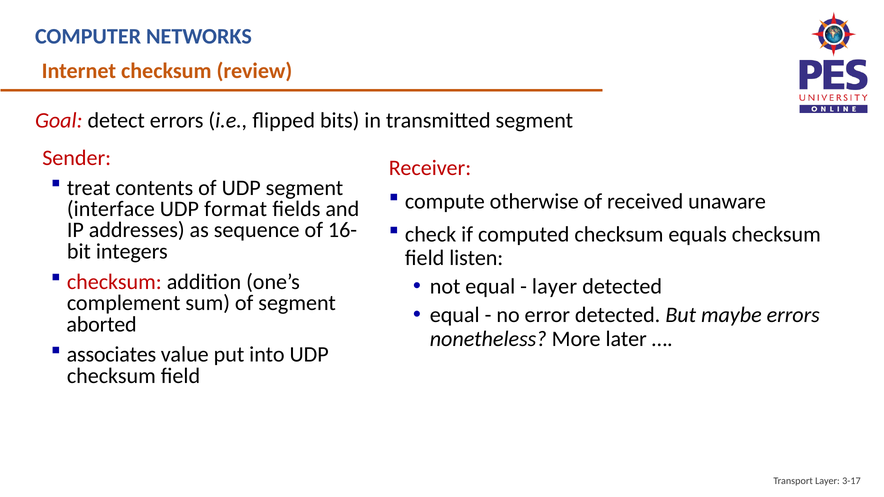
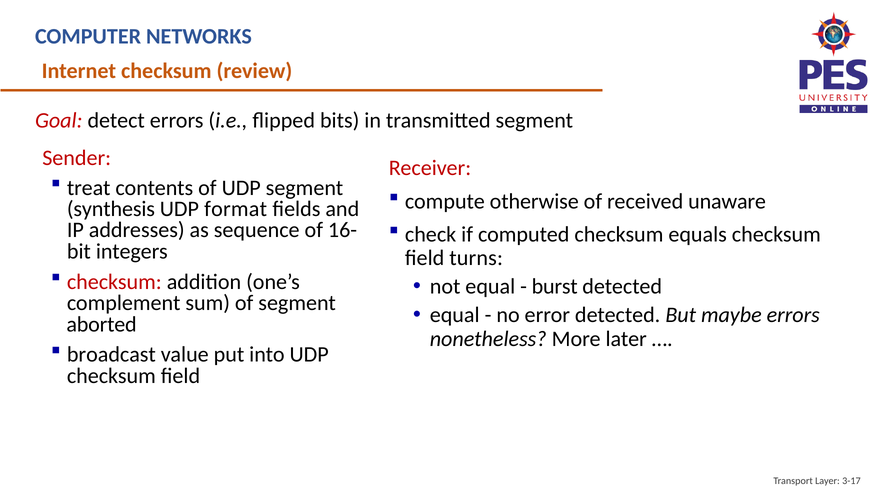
interface: interface -> synthesis
listen: listen -> turns
layer at (555, 287): layer -> burst
associates: associates -> broadcast
